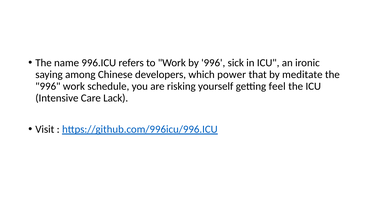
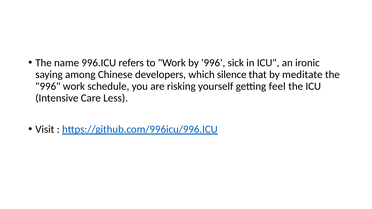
power: power -> silence
Lack: Lack -> Less
